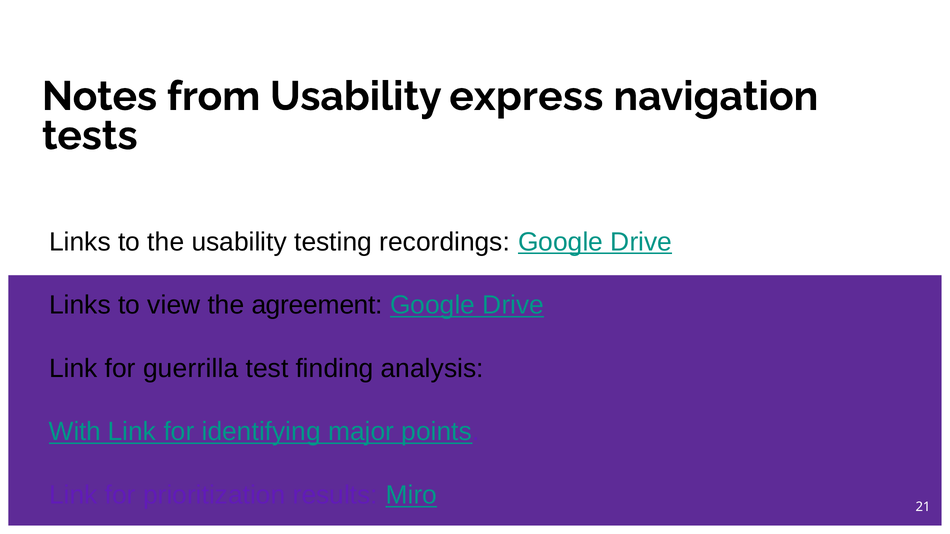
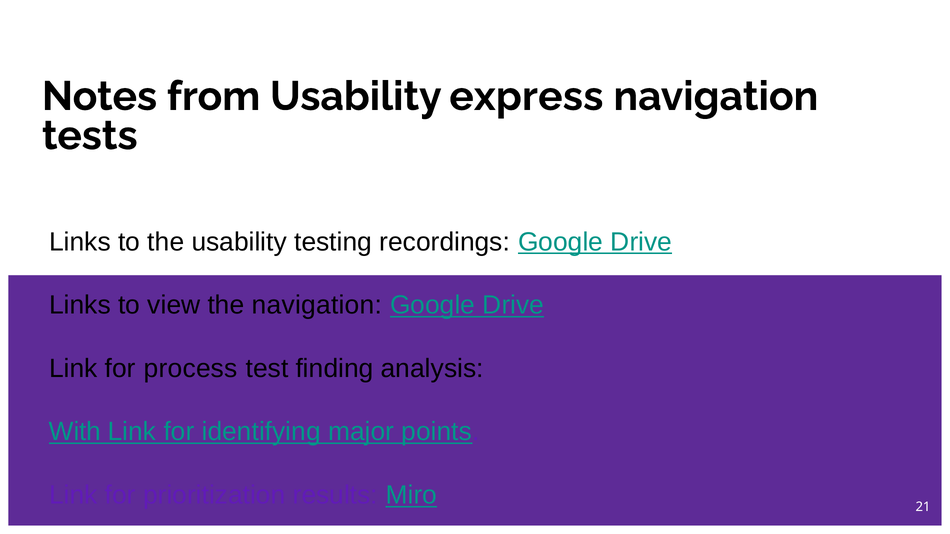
the agreement: agreement -> navigation
guerrilla: guerrilla -> process
